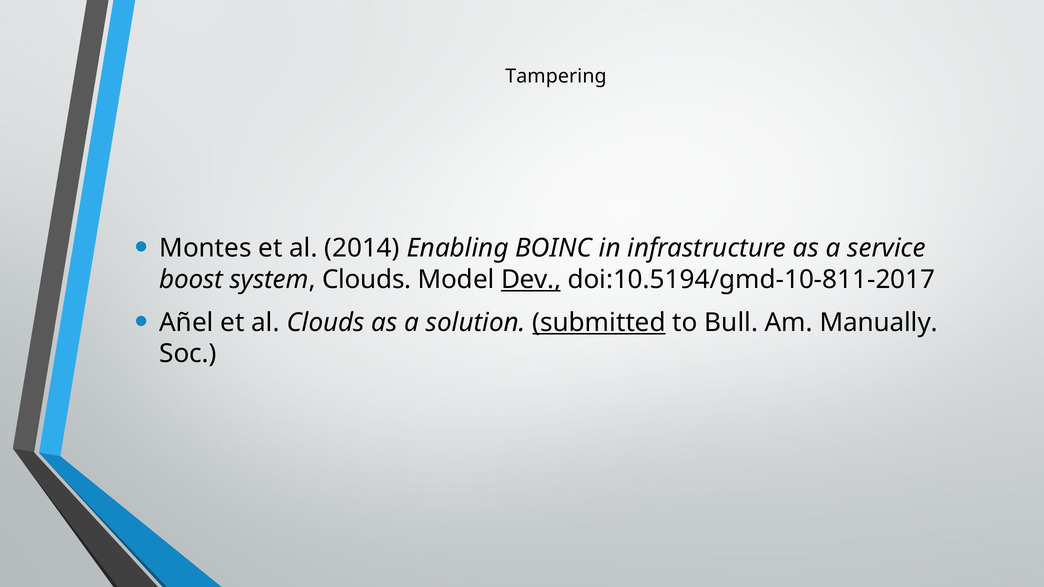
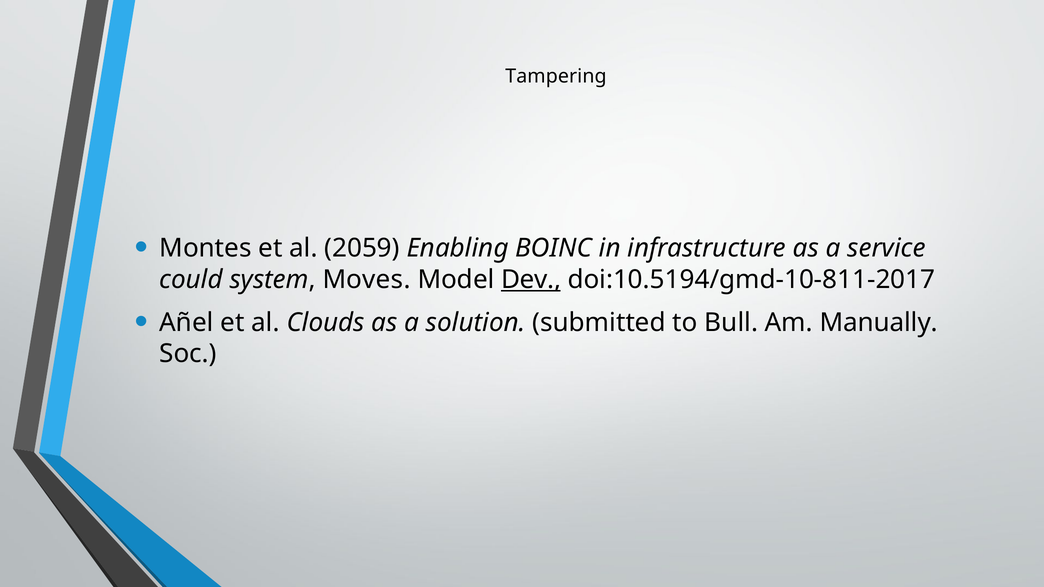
2014: 2014 -> 2059
boost: boost -> could
system Clouds: Clouds -> Moves
submitted underline: present -> none
